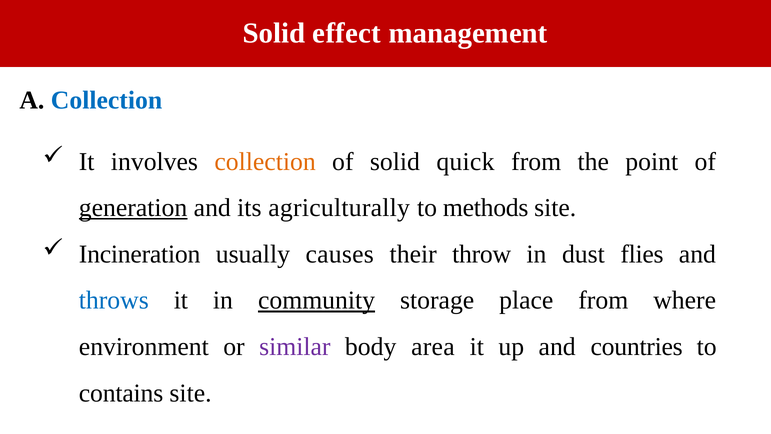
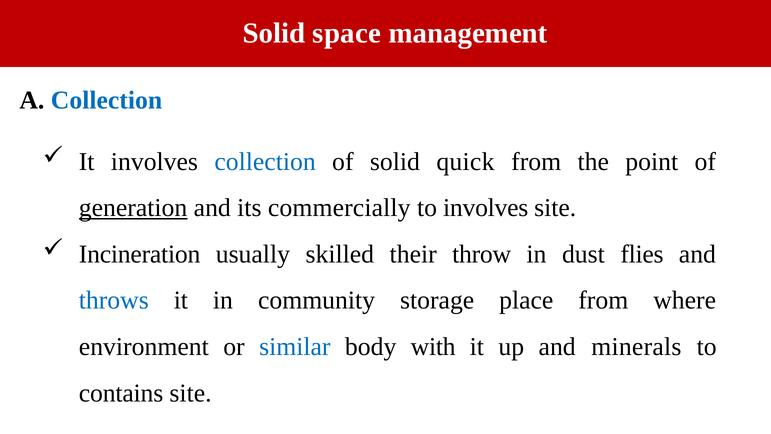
effect: effect -> space
collection at (265, 161) colour: orange -> blue
agriculturally: agriculturally -> commercially
to methods: methods -> involves
causes: causes -> skilled
community underline: present -> none
similar colour: purple -> blue
area: area -> with
countries: countries -> minerals
